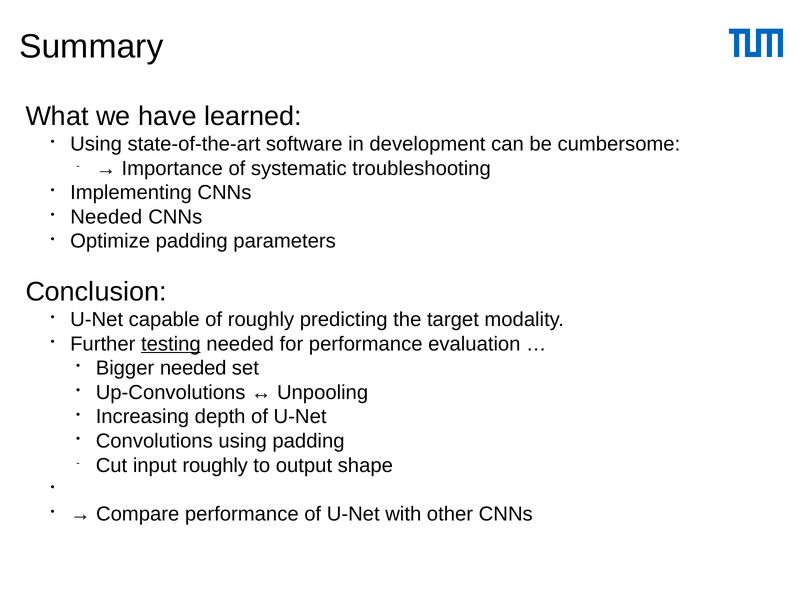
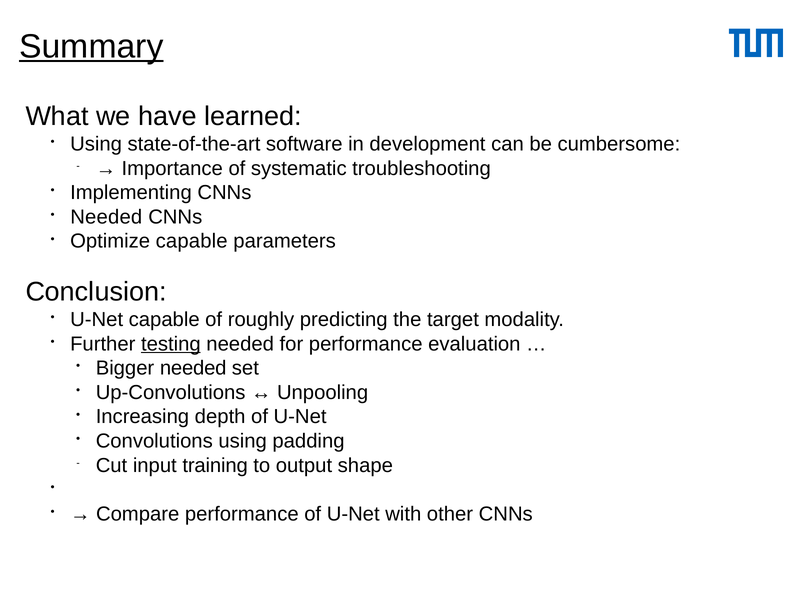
Summary underline: none -> present
Optimize padding: padding -> capable
input roughly: roughly -> training
